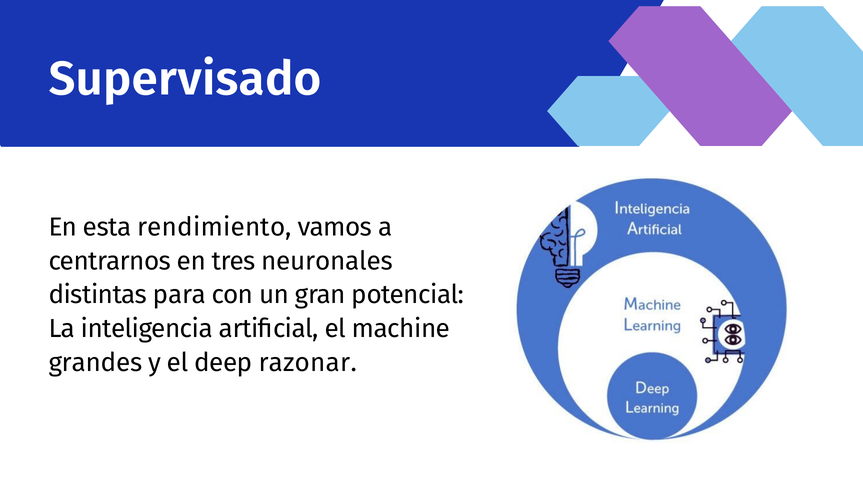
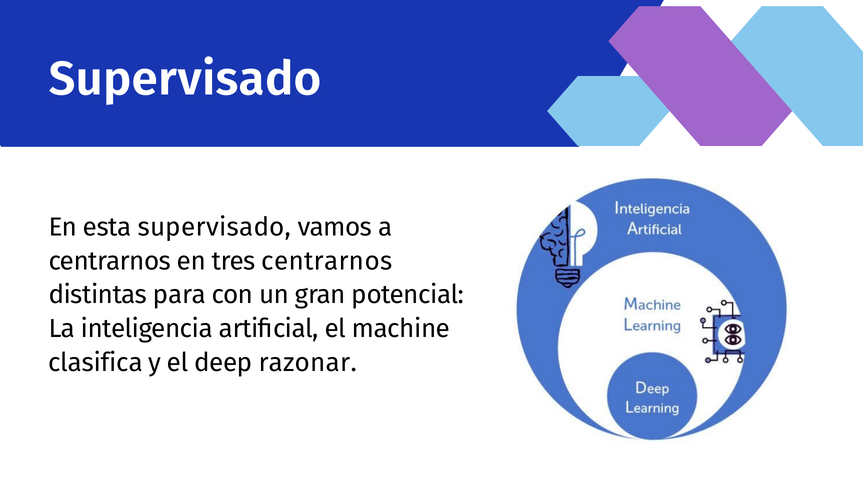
esta rendimiento: rendimiento -> supervisado
tres neuronales: neuronales -> centrarnos
grandes: grandes -> clasifica
